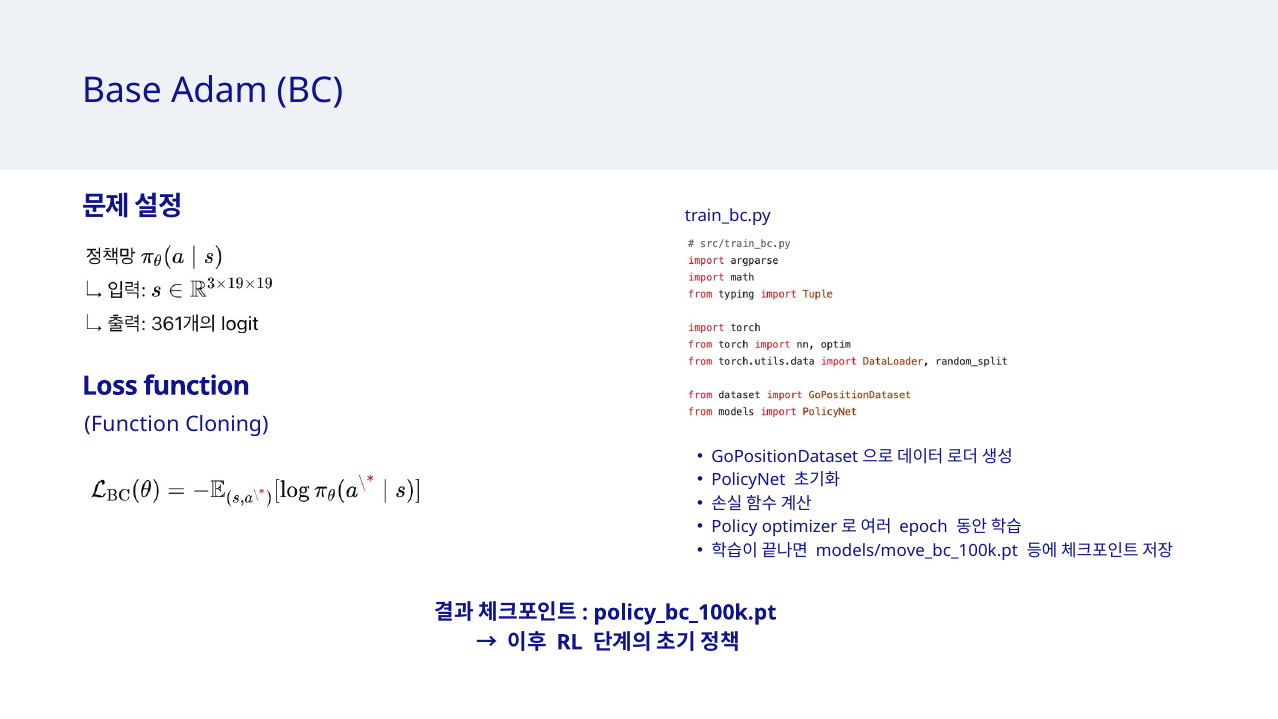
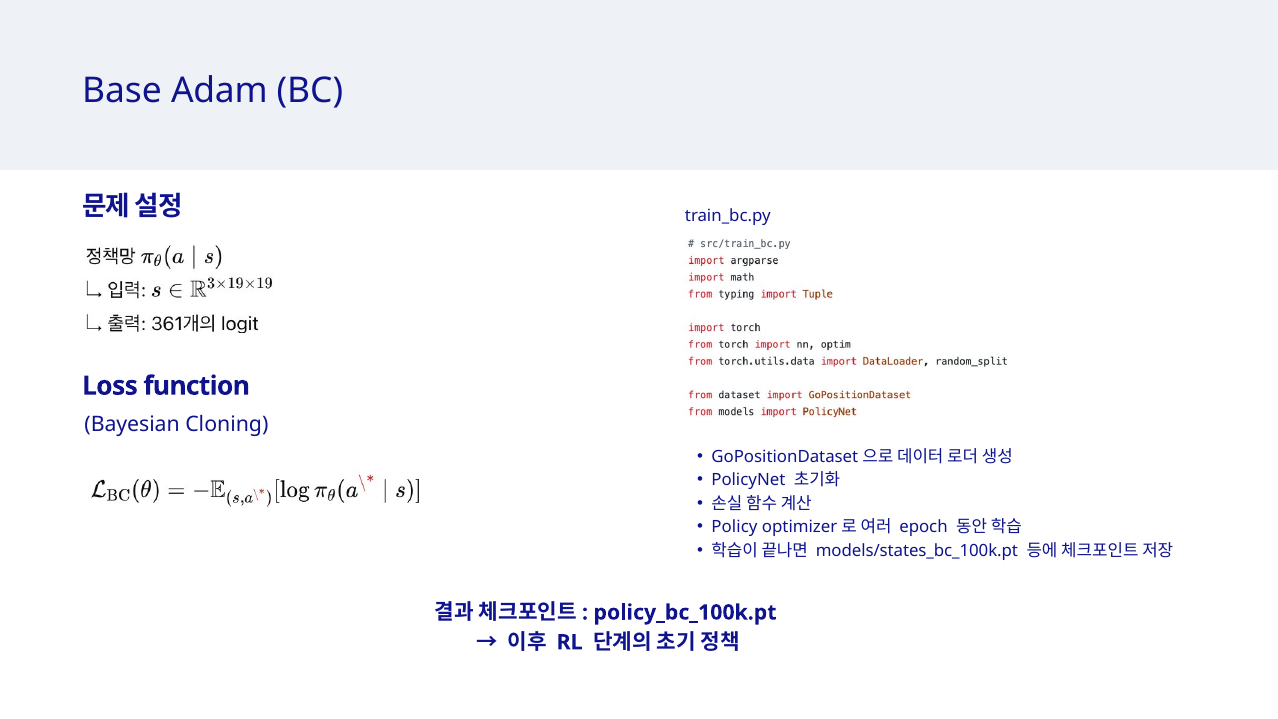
Function at (132, 425): Function -> Bayesian
models/move_bc_100k.pt: models/move_bc_100k.pt -> models/states_bc_100k.pt
